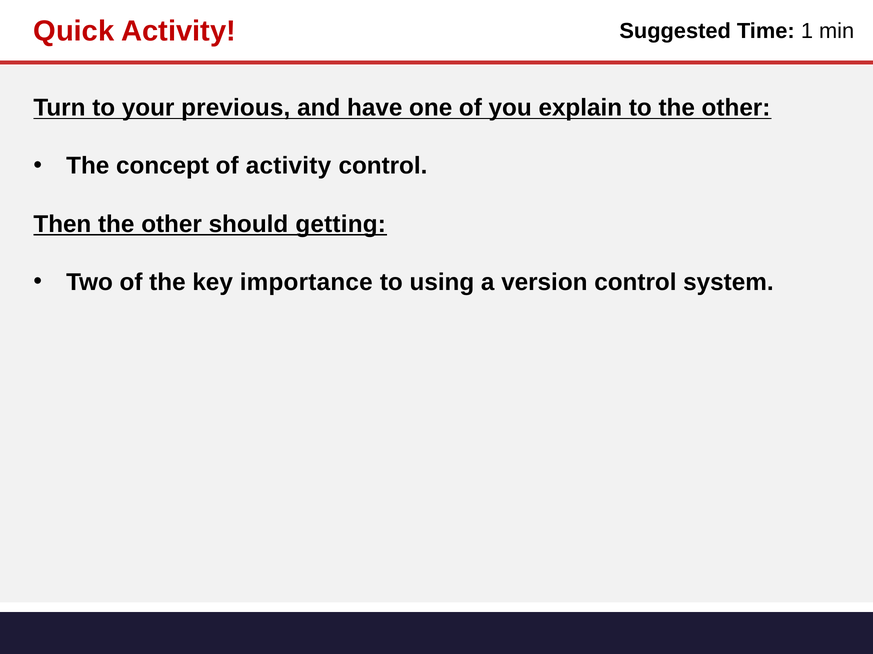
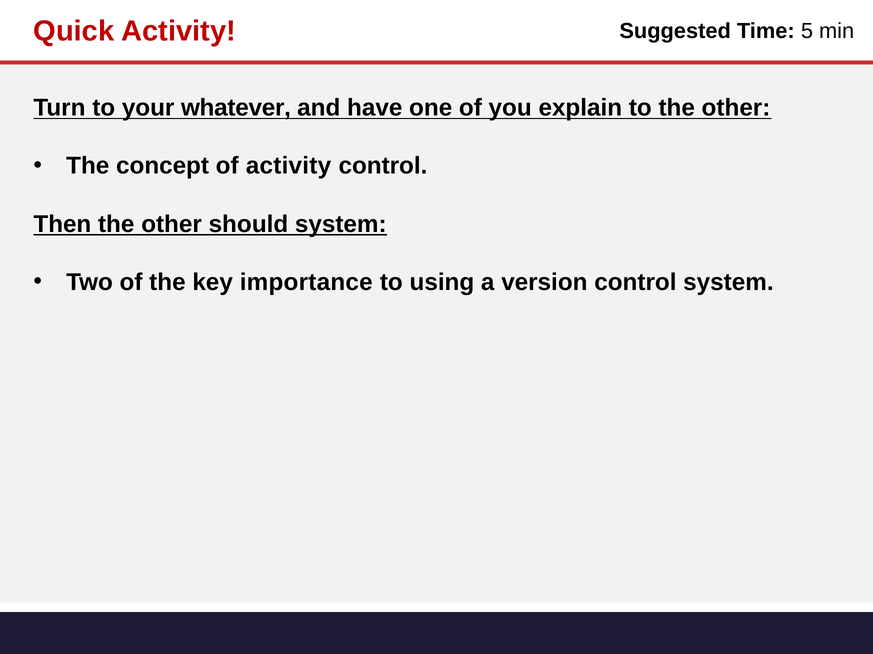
1: 1 -> 5
previous: previous -> whatever
should getting: getting -> system
